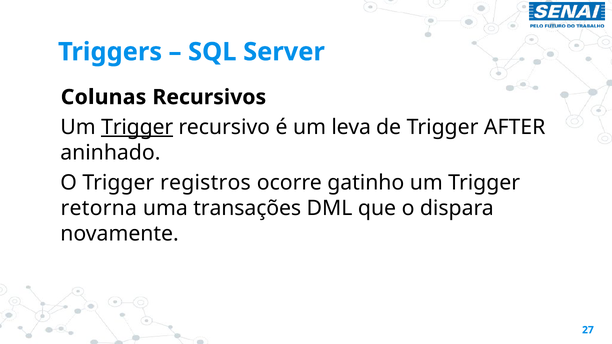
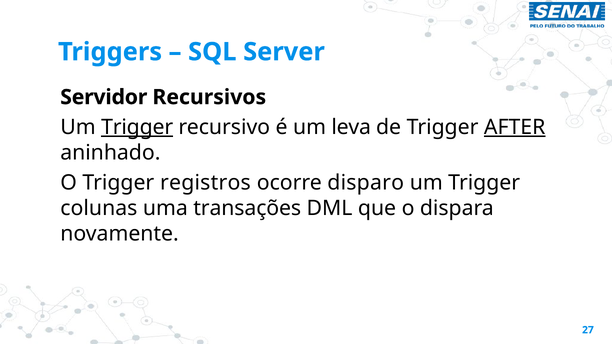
Colunas: Colunas -> Servidor
AFTER underline: none -> present
gatinho: gatinho -> disparo
retorna: retorna -> colunas
